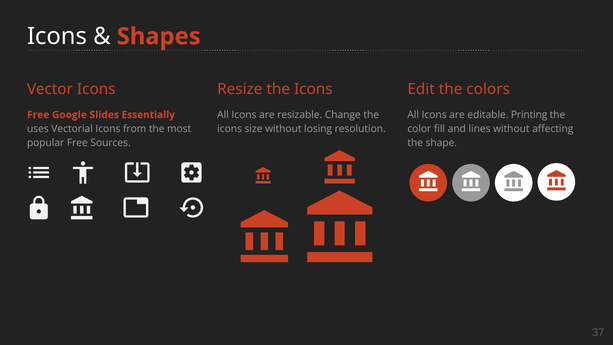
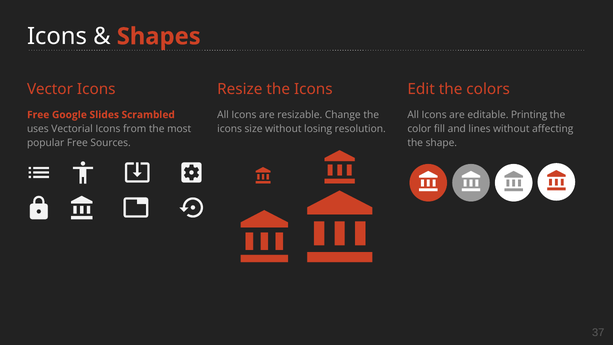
Essentially: Essentially -> Scrambled
